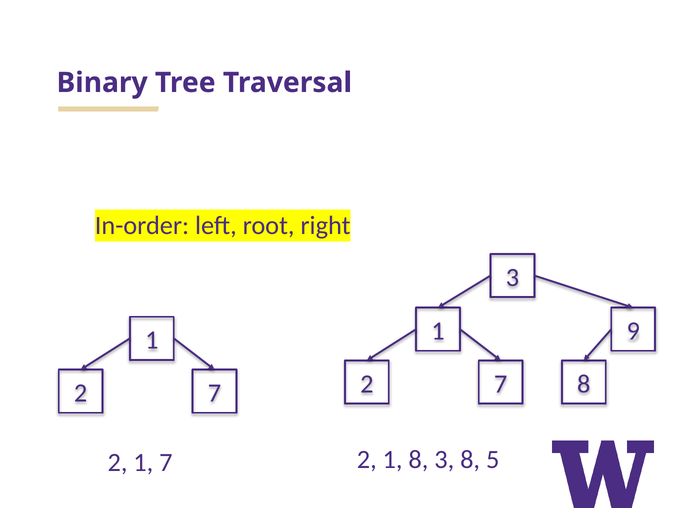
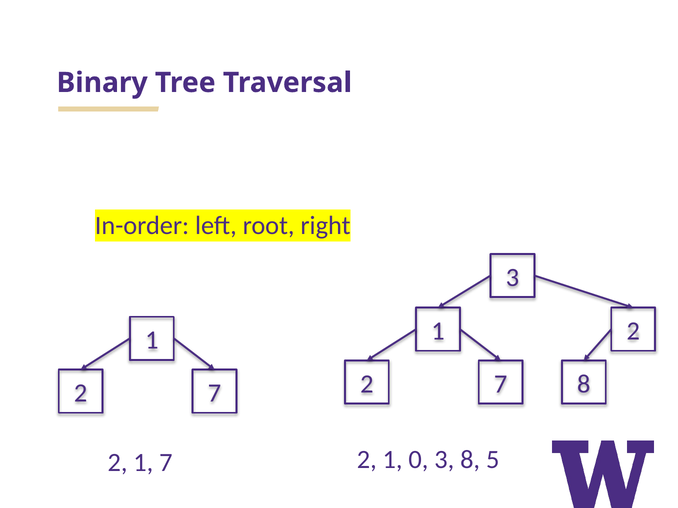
9 at (633, 331): 9 -> 2
1 8: 8 -> 0
